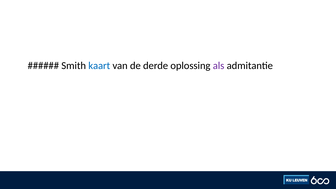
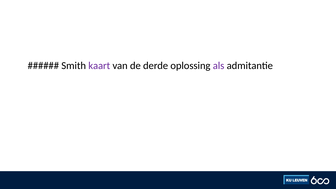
kaart colour: blue -> purple
